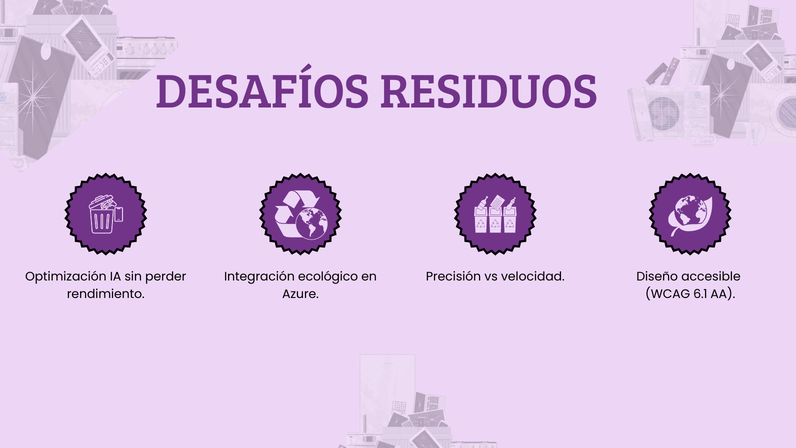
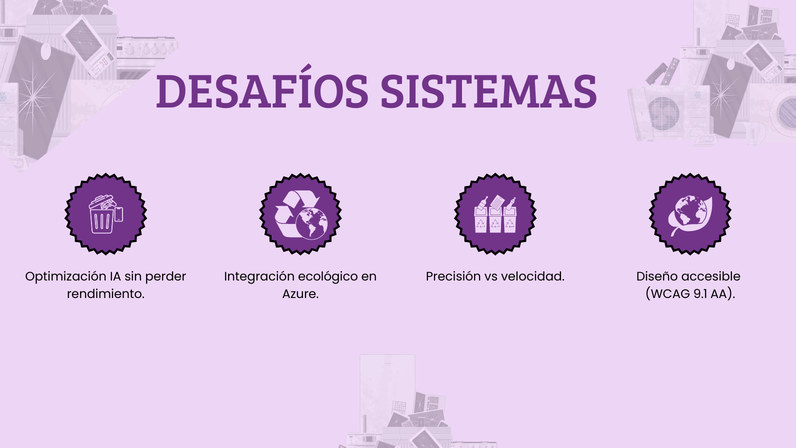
RESIDUOS: RESIDUOS -> SISTEMAS
6.1: 6.1 -> 9.1
